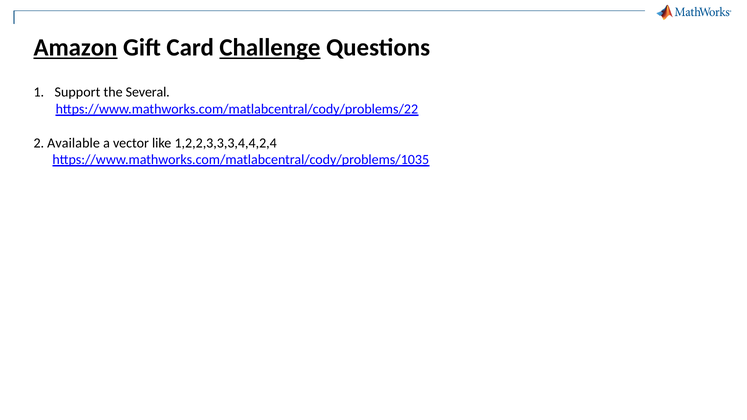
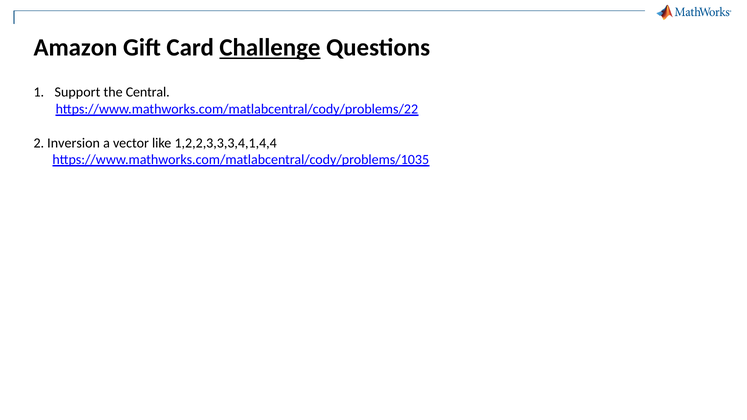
Amazon underline: present -> none
Several: Several -> Central
Available: Available -> Inversion
1,2,2,3,3,3,4,4,2,4: 1,2,2,3,3,3,4,4,2,4 -> 1,2,2,3,3,3,4,1,4,4
